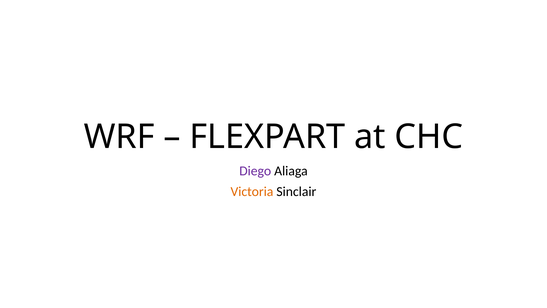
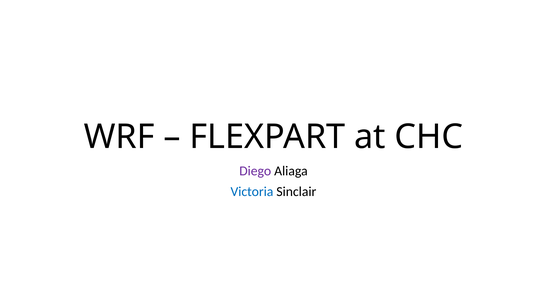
Victoria colour: orange -> blue
